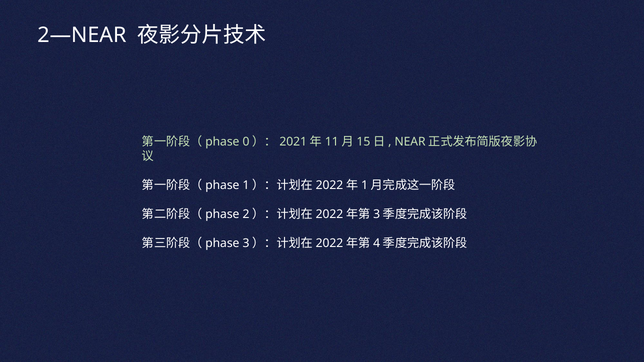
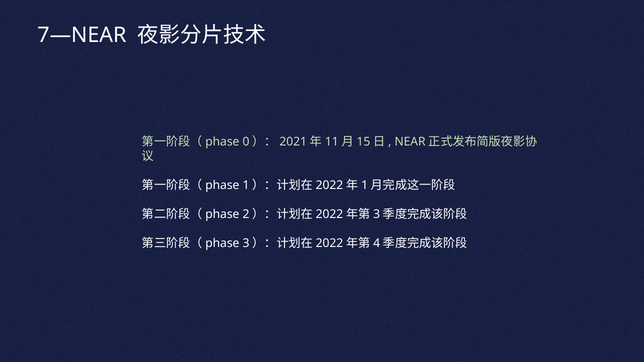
2—NEAR: 2—NEAR -> 7—NEAR
